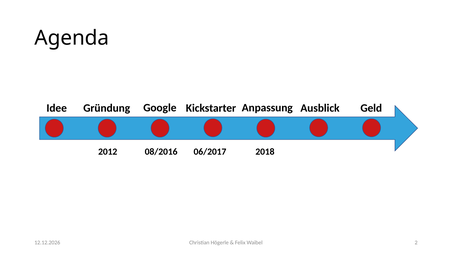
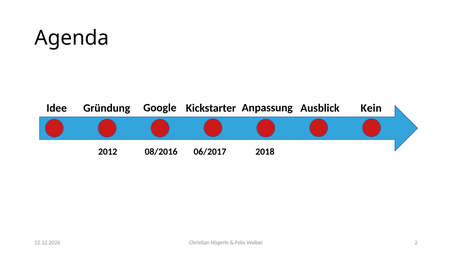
Geld: Geld -> Kein
